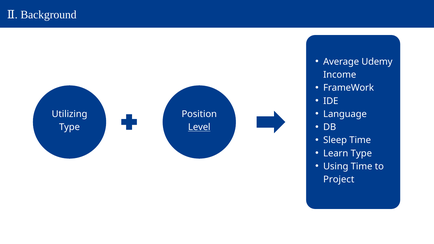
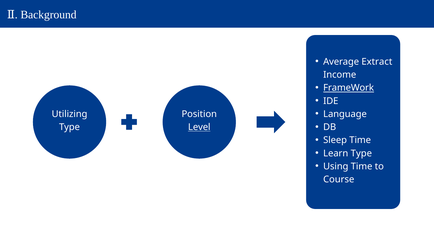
Udemy: Udemy -> Extract
FrameWork underline: none -> present
Project: Project -> Course
